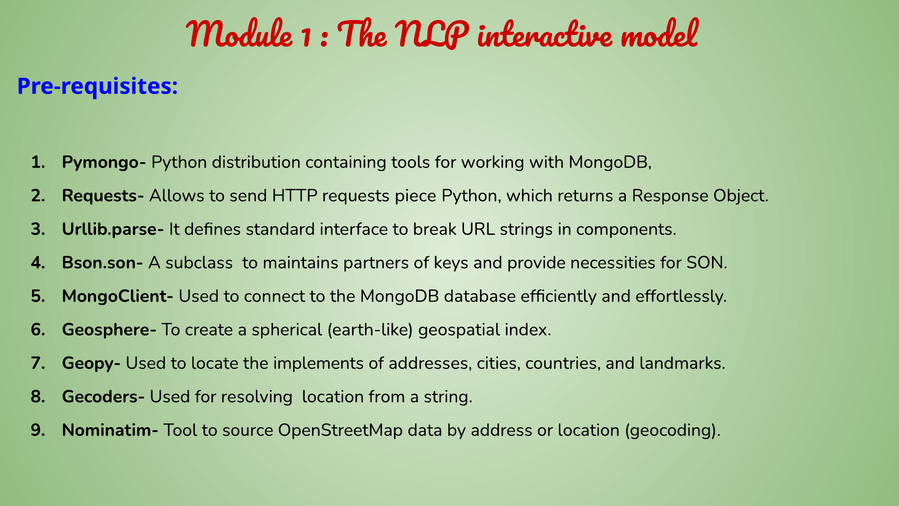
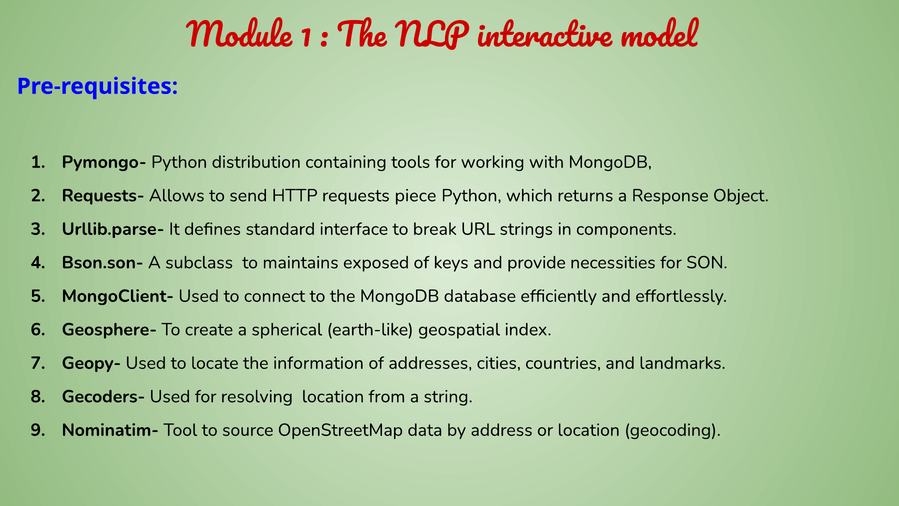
partners: partners -> exposed
implements: implements -> information
